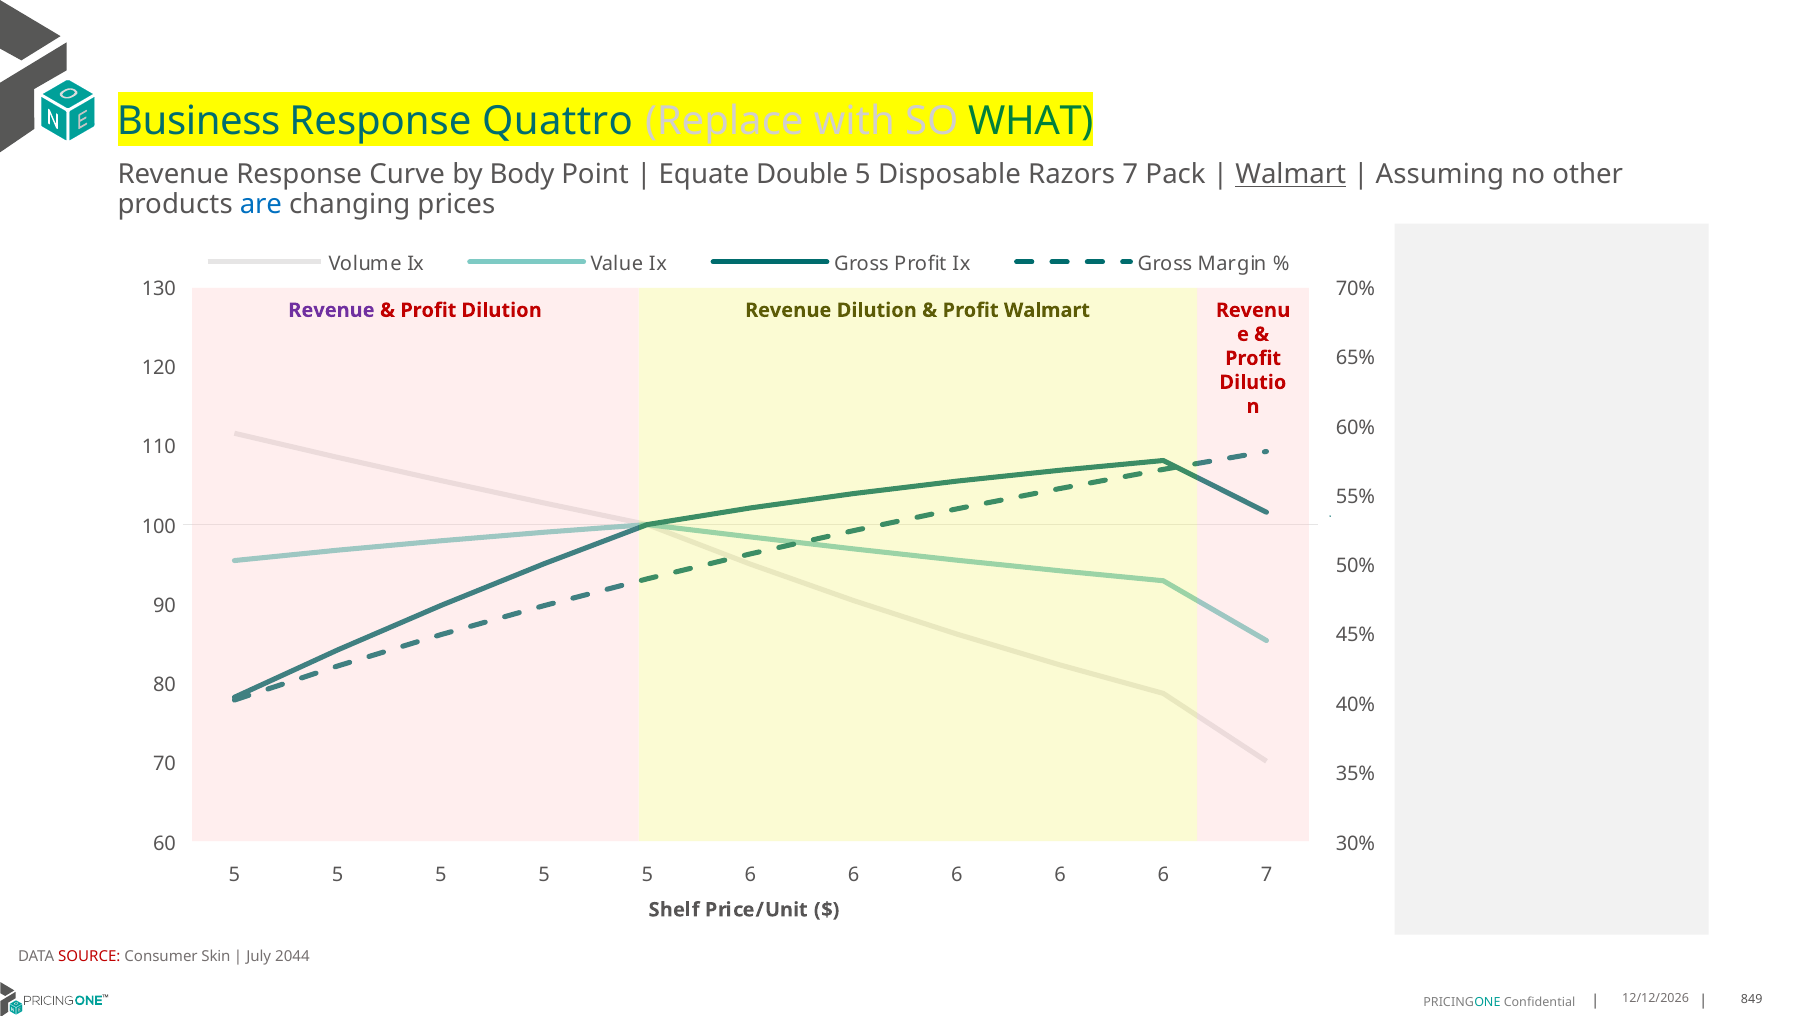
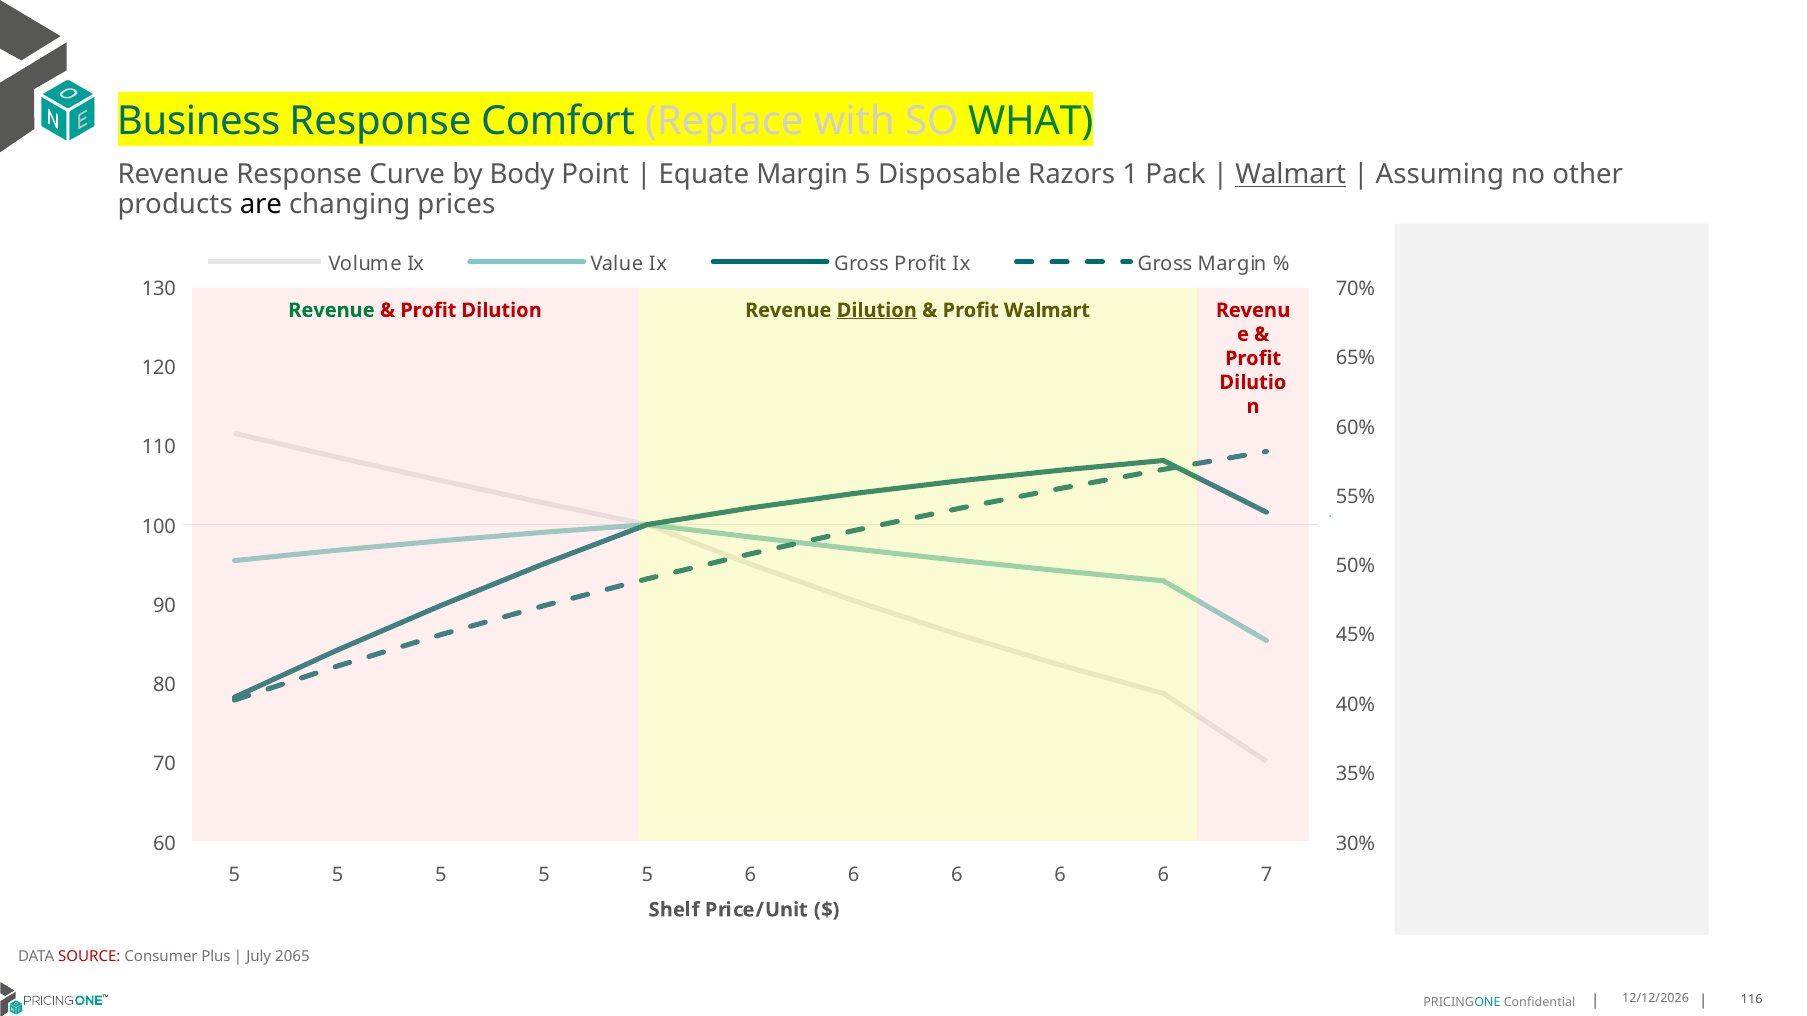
Quattro: Quattro -> Comfort
Equate Double: Double -> Margin
Razors 7: 7 -> 1
are colour: blue -> black
Revenue at (331, 310) colour: purple -> green
Dilution at (877, 310) underline: none -> present
Skin: Skin -> Plus
2044: 2044 -> 2065
849: 849 -> 116
